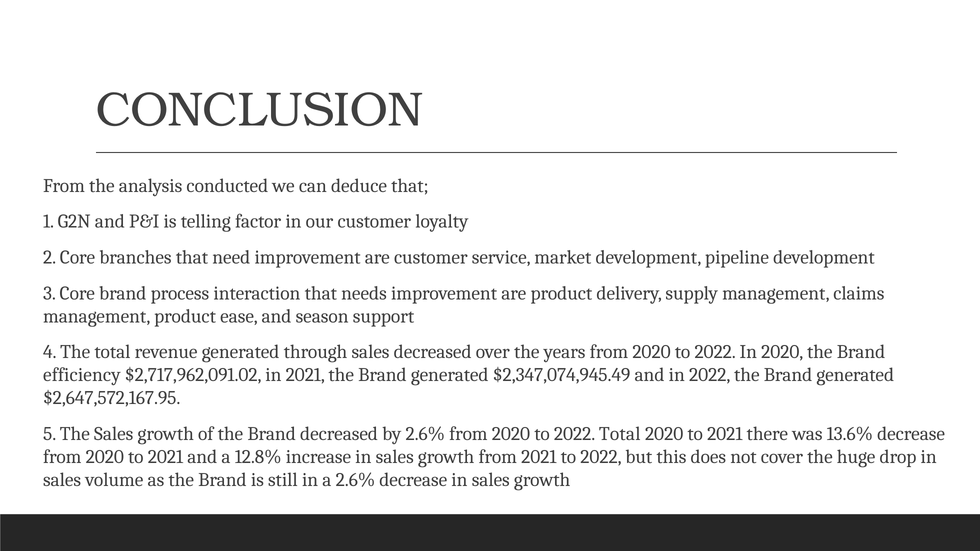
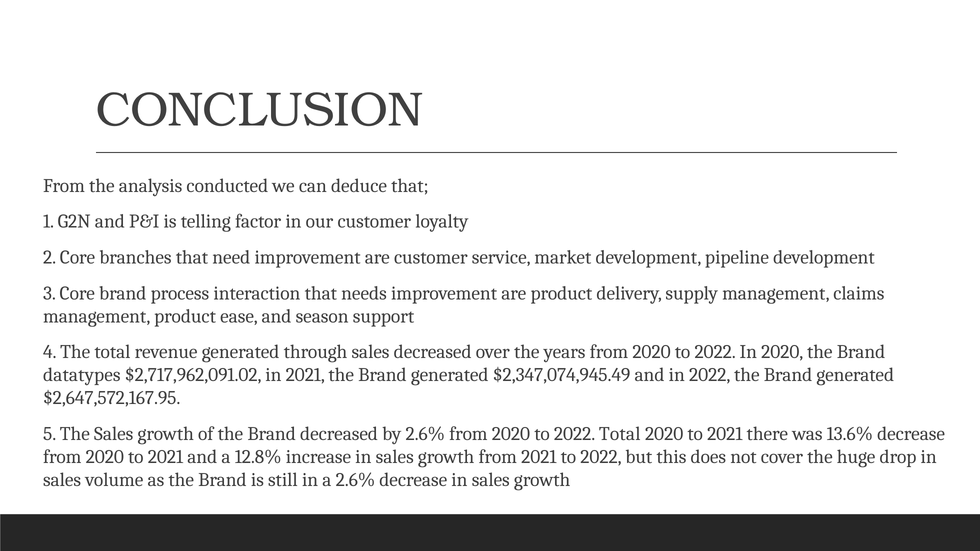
efficiency: efficiency -> datatypes
